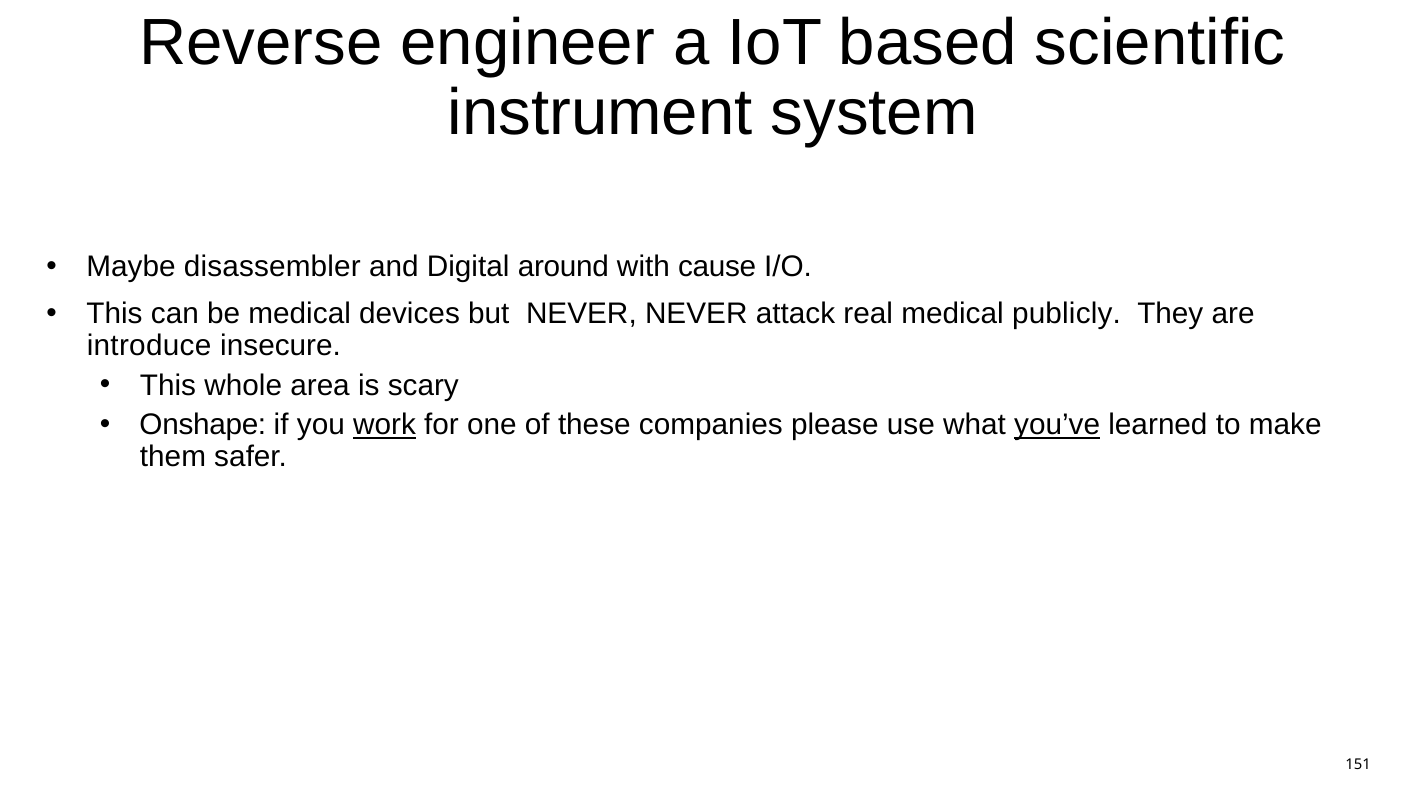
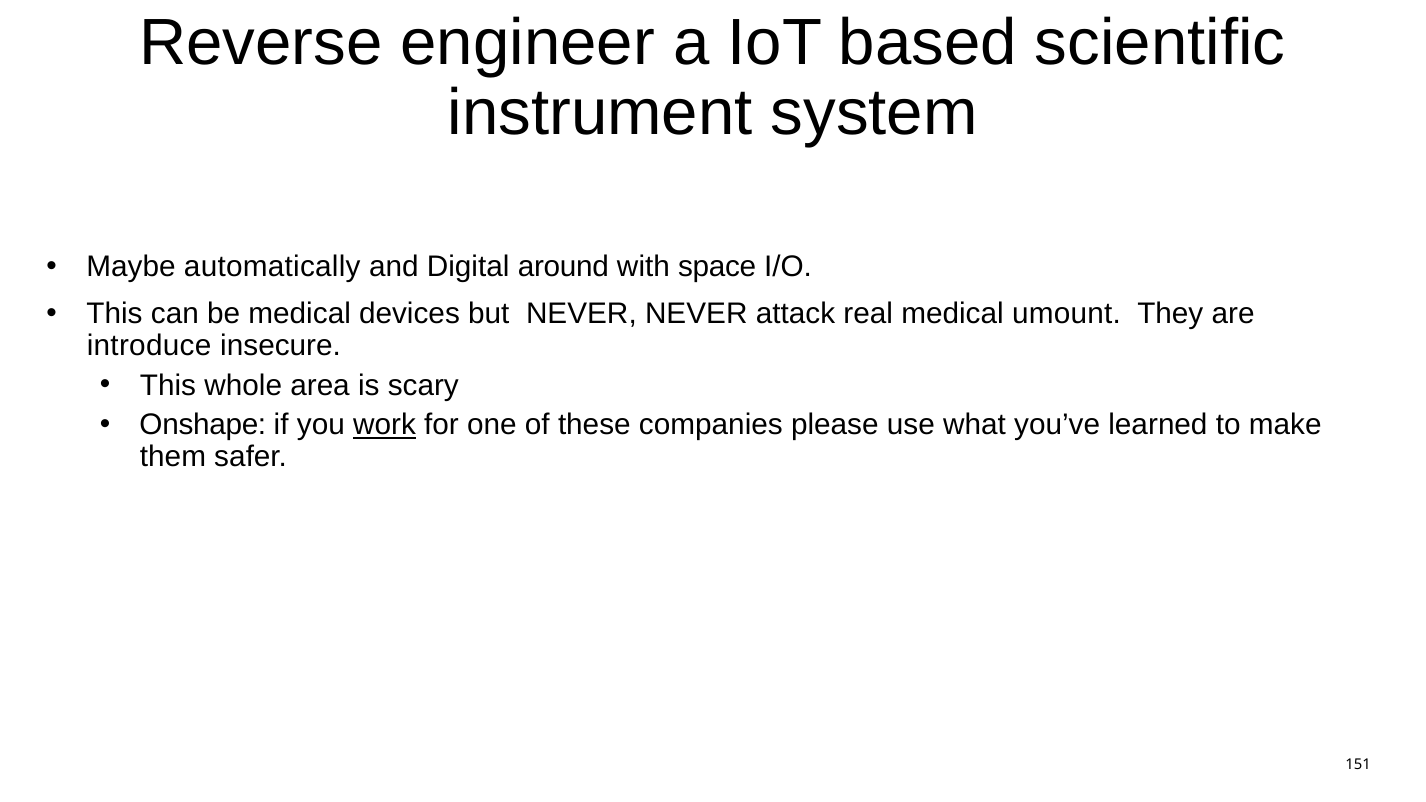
disassembler: disassembler -> automatically
cause: cause -> space
publicly: publicly -> umount
you’ve underline: present -> none
